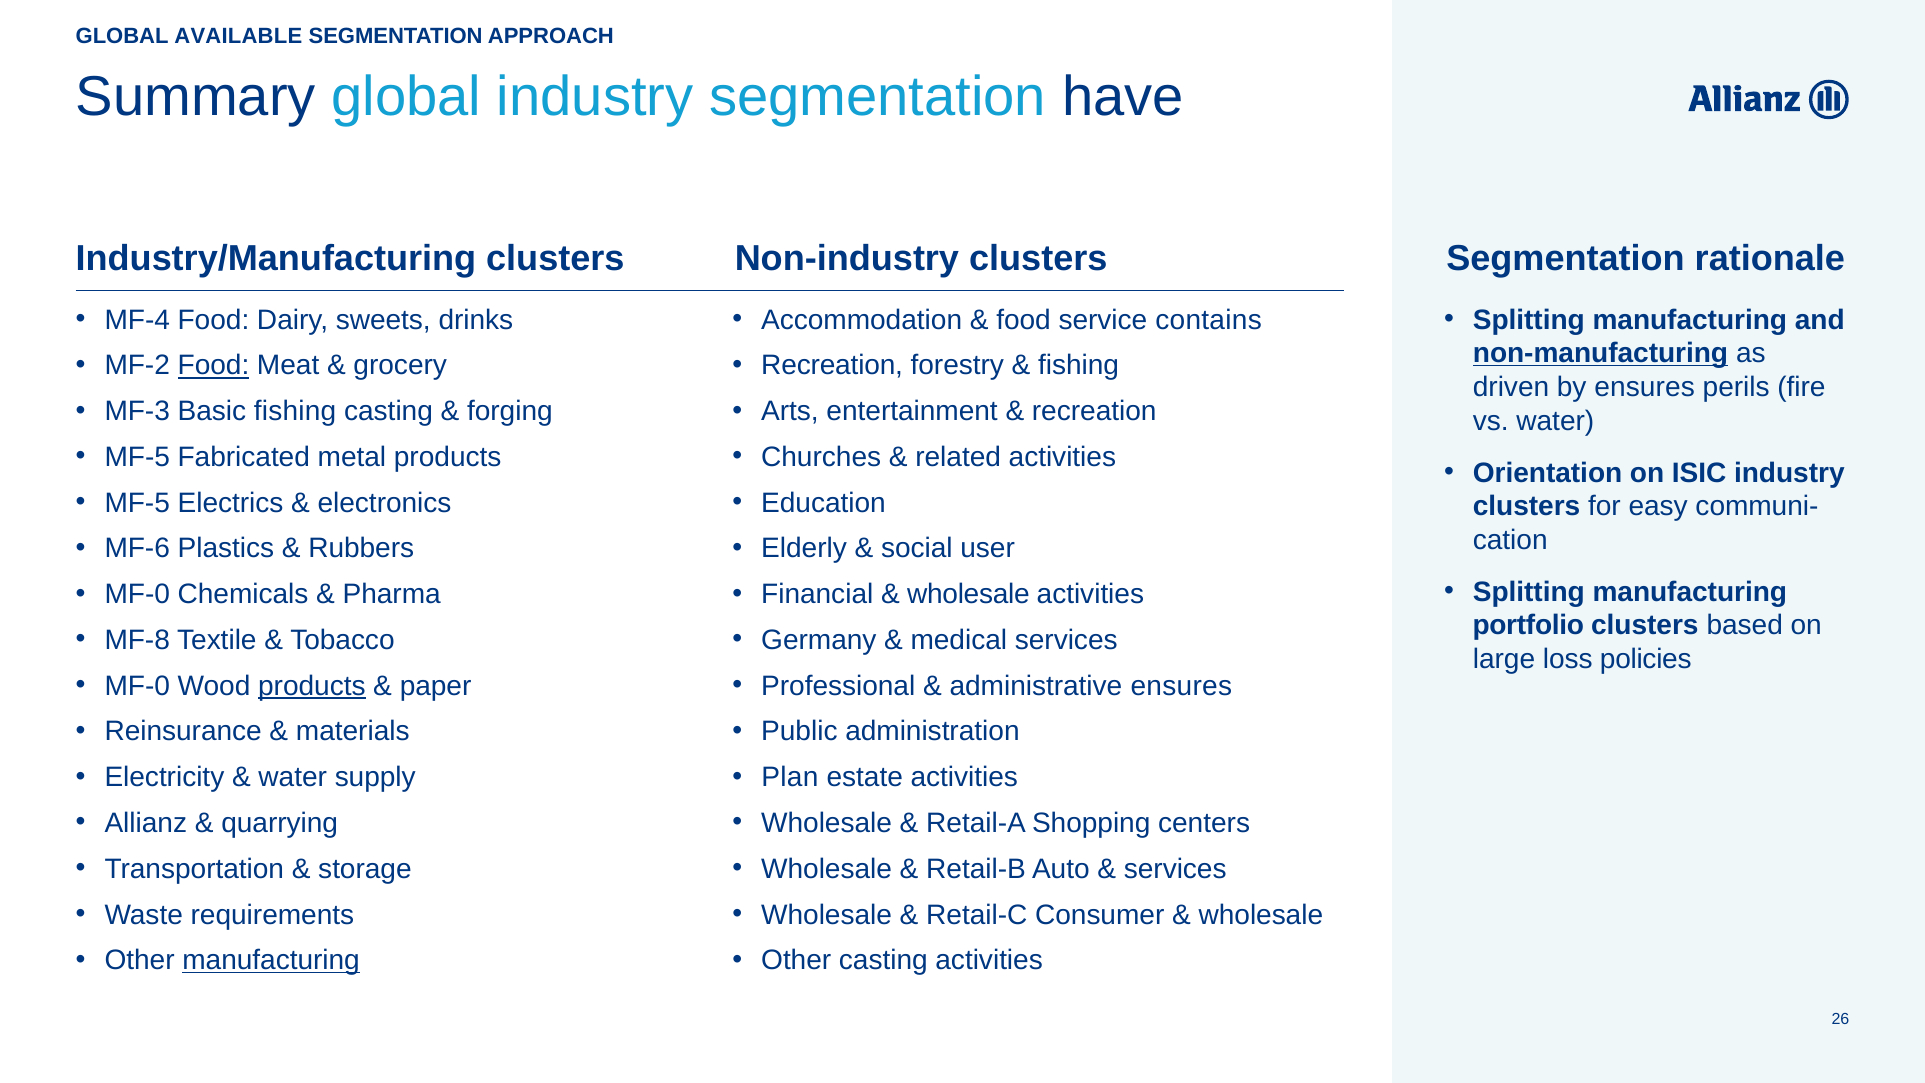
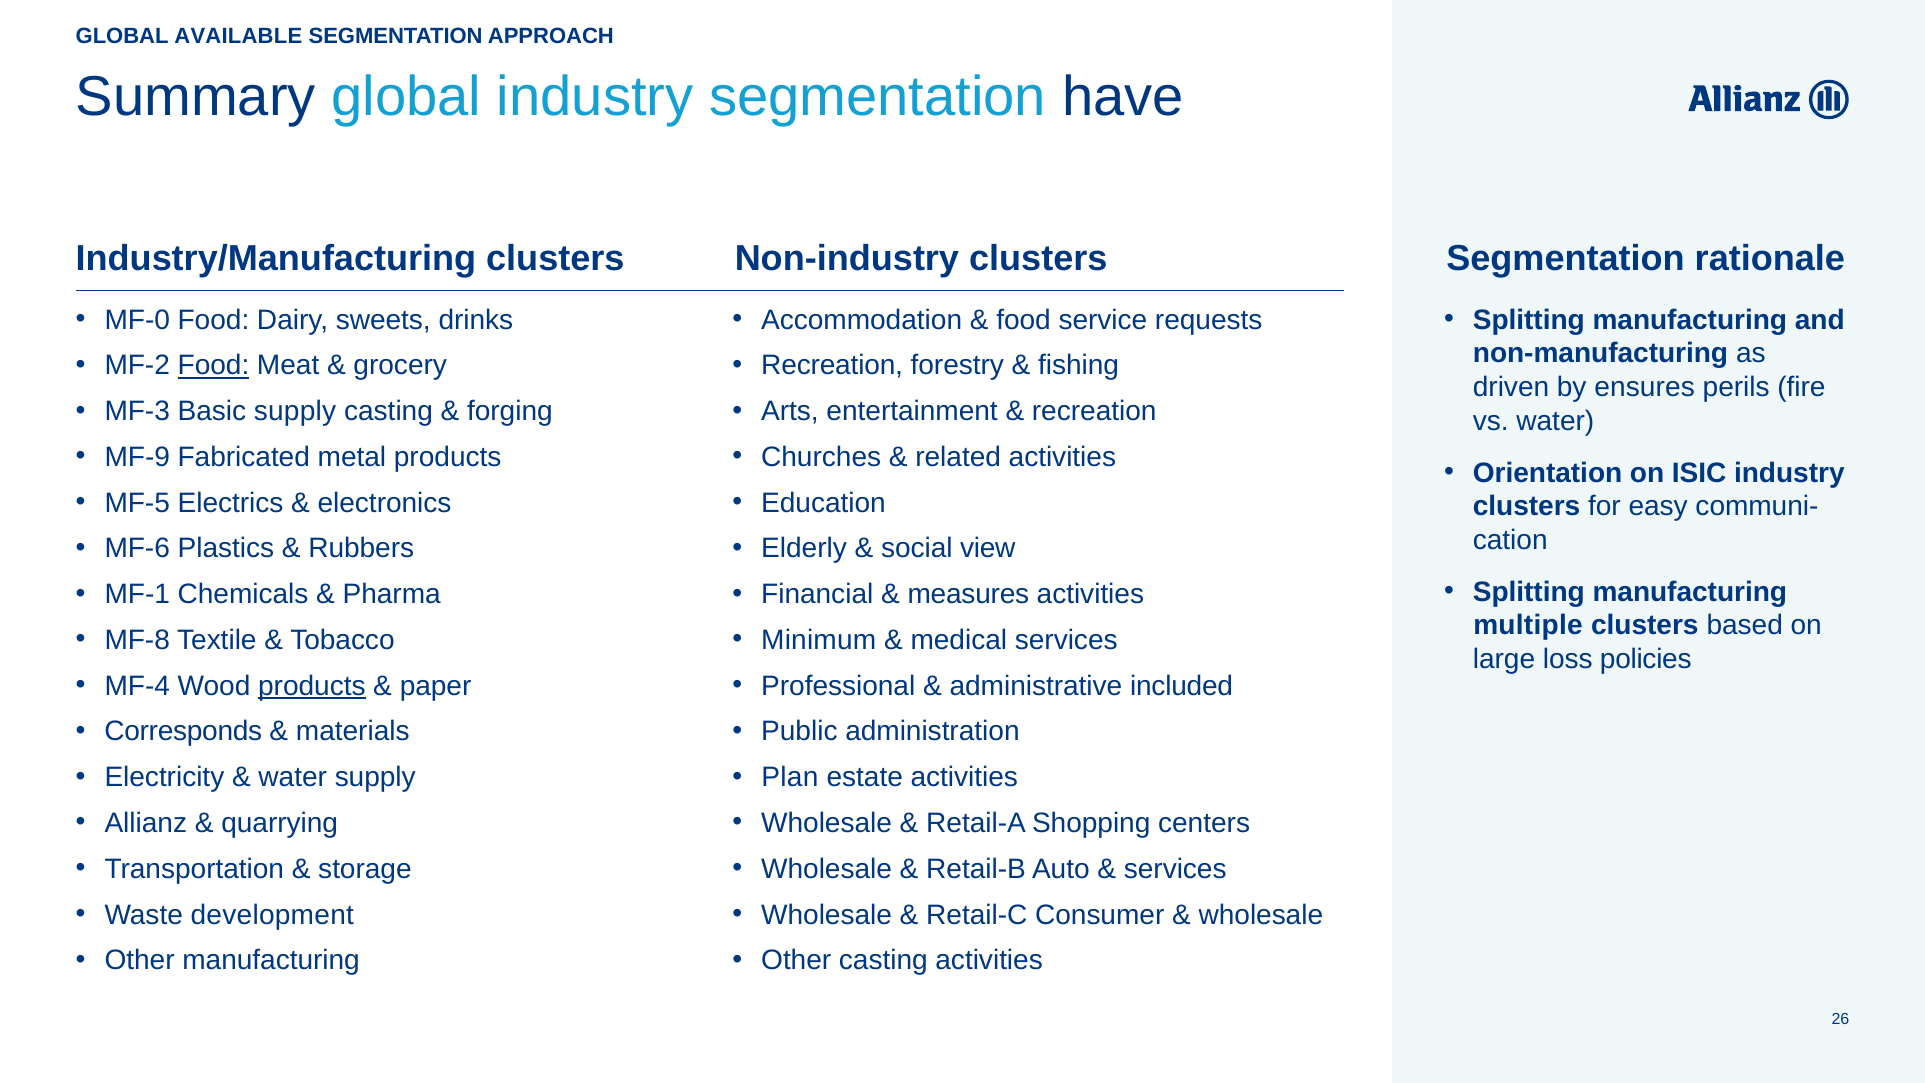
MF-4: MF-4 -> MF-0
contains: contains -> requests
non-manufacturing underline: present -> none
Basic fishing: fishing -> supply
MF-5 at (137, 457): MF-5 -> MF-9
user: user -> view
MF-0 at (137, 594): MF-0 -> MF-1
wholesale at (968, 594): wholesale -> measures
portfolio: portfolio -> multiple
Germany: Germany -> Minimum
MF-0 at (137, 686): MF-0 -> MF-4
administrative ensures: ensures -> included
Reinsurance: Reinsurance -> Corresponds
requirements: requirements -> development
manufacturing at (271, 960) underline: present -> none
